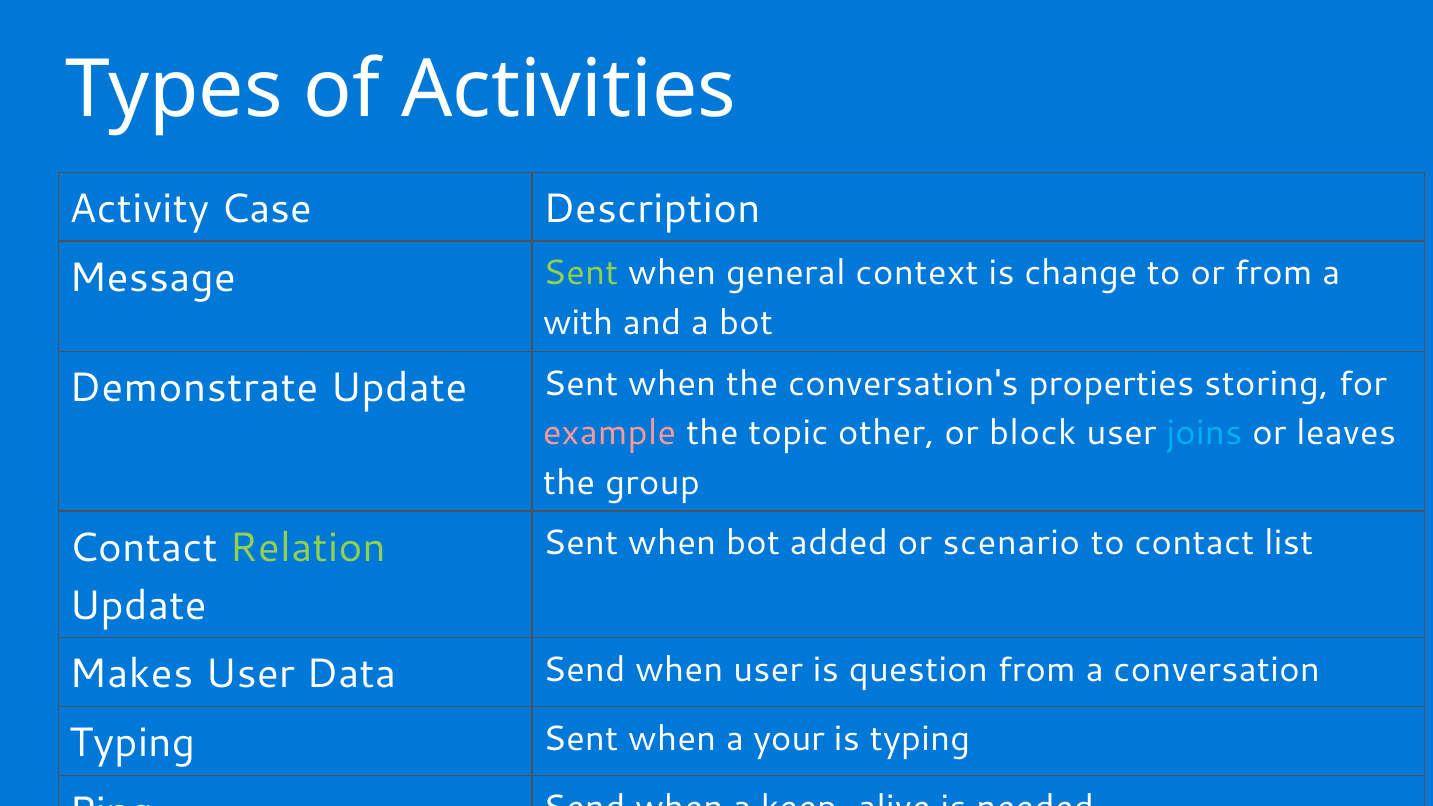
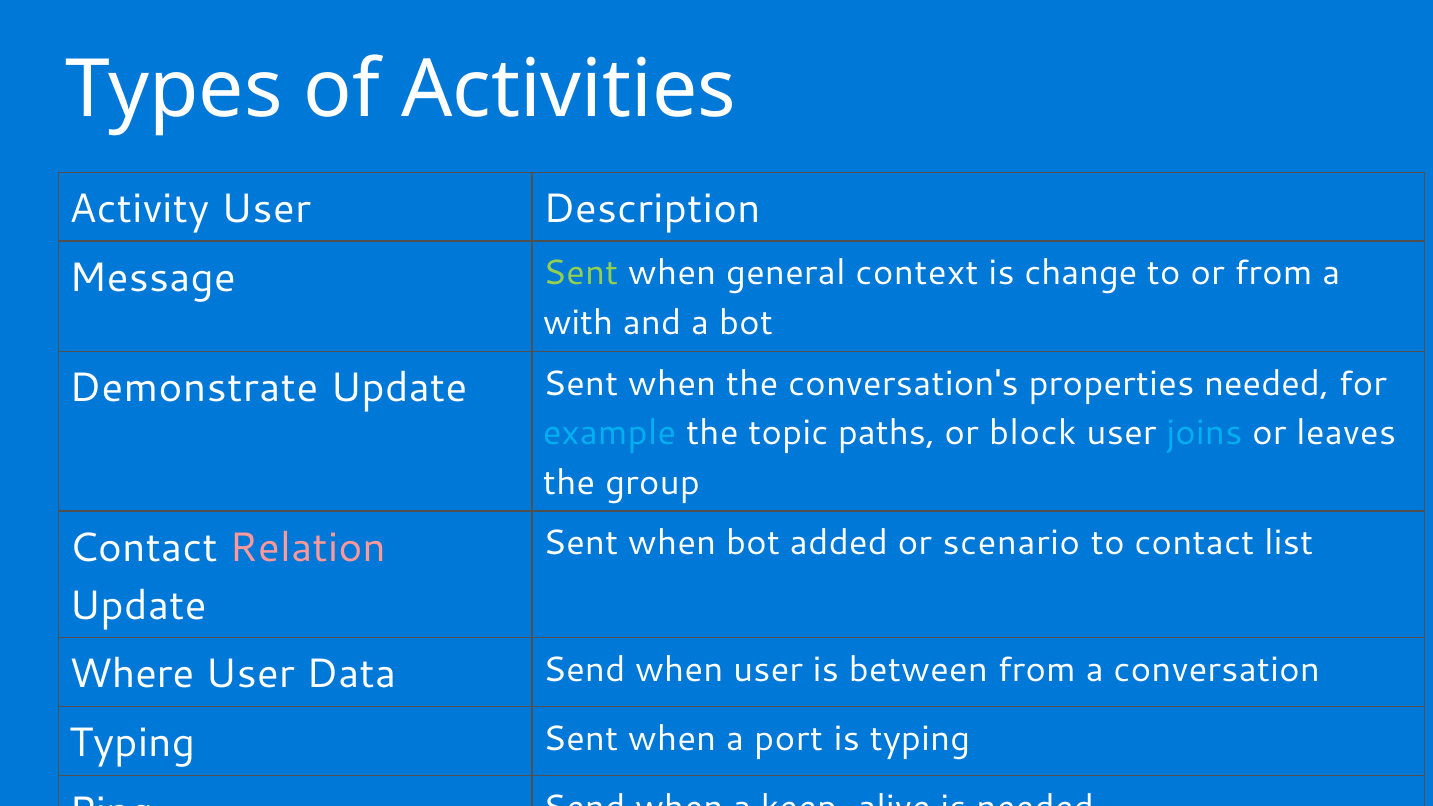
Activity Case: Case -> User
properties storing: storing -> needed
example colour: pink -> light blue
other: other -> paths
Relation colour: light green -> pink
Makes: Makes -> Where
question: question -> between
your: your -> port
